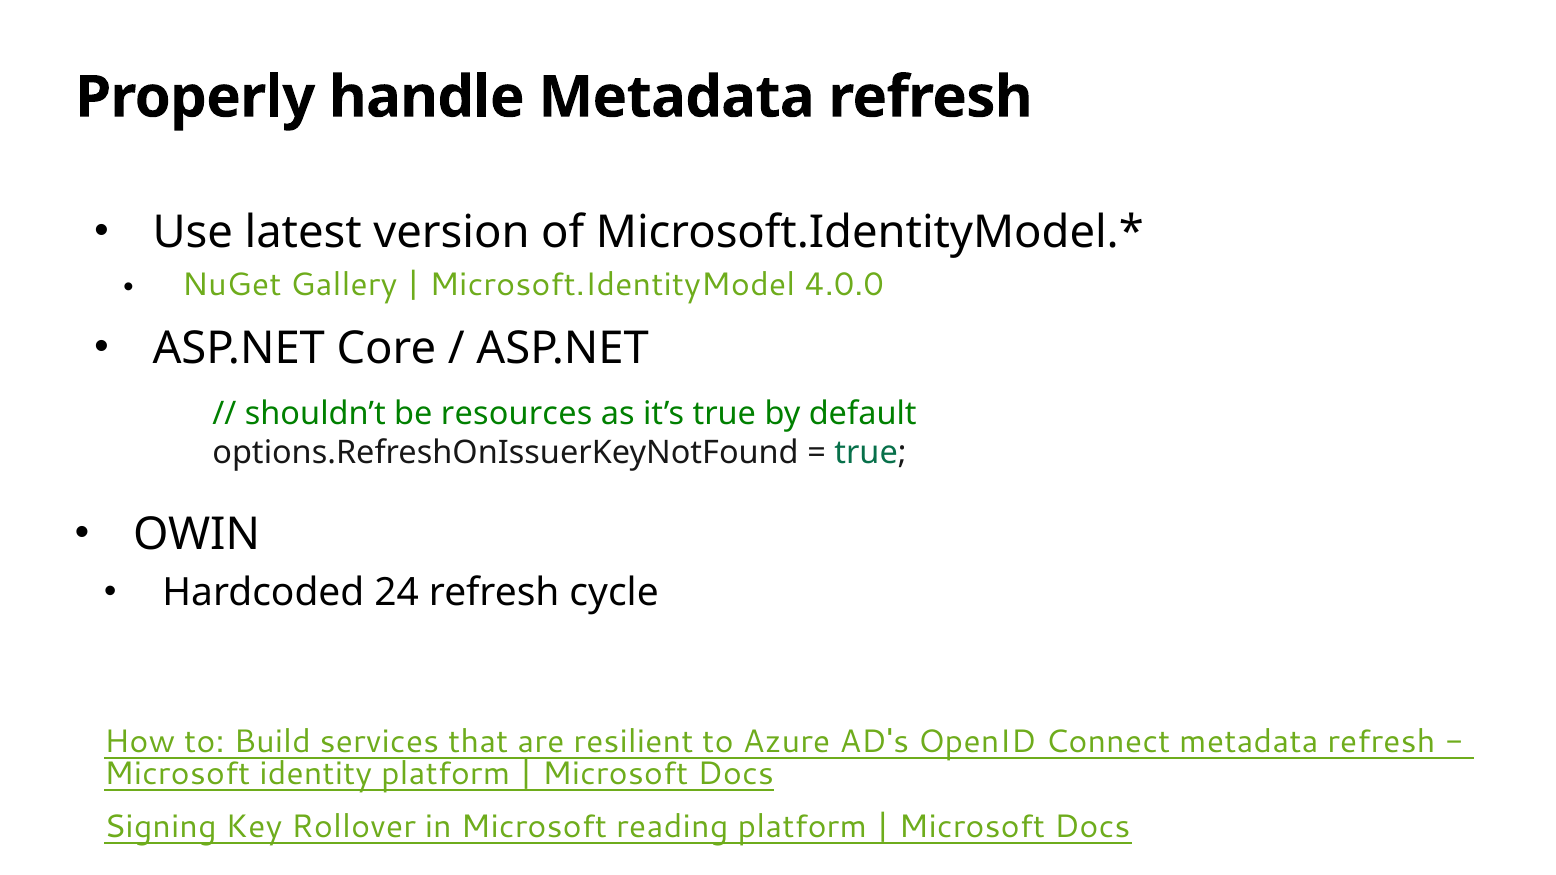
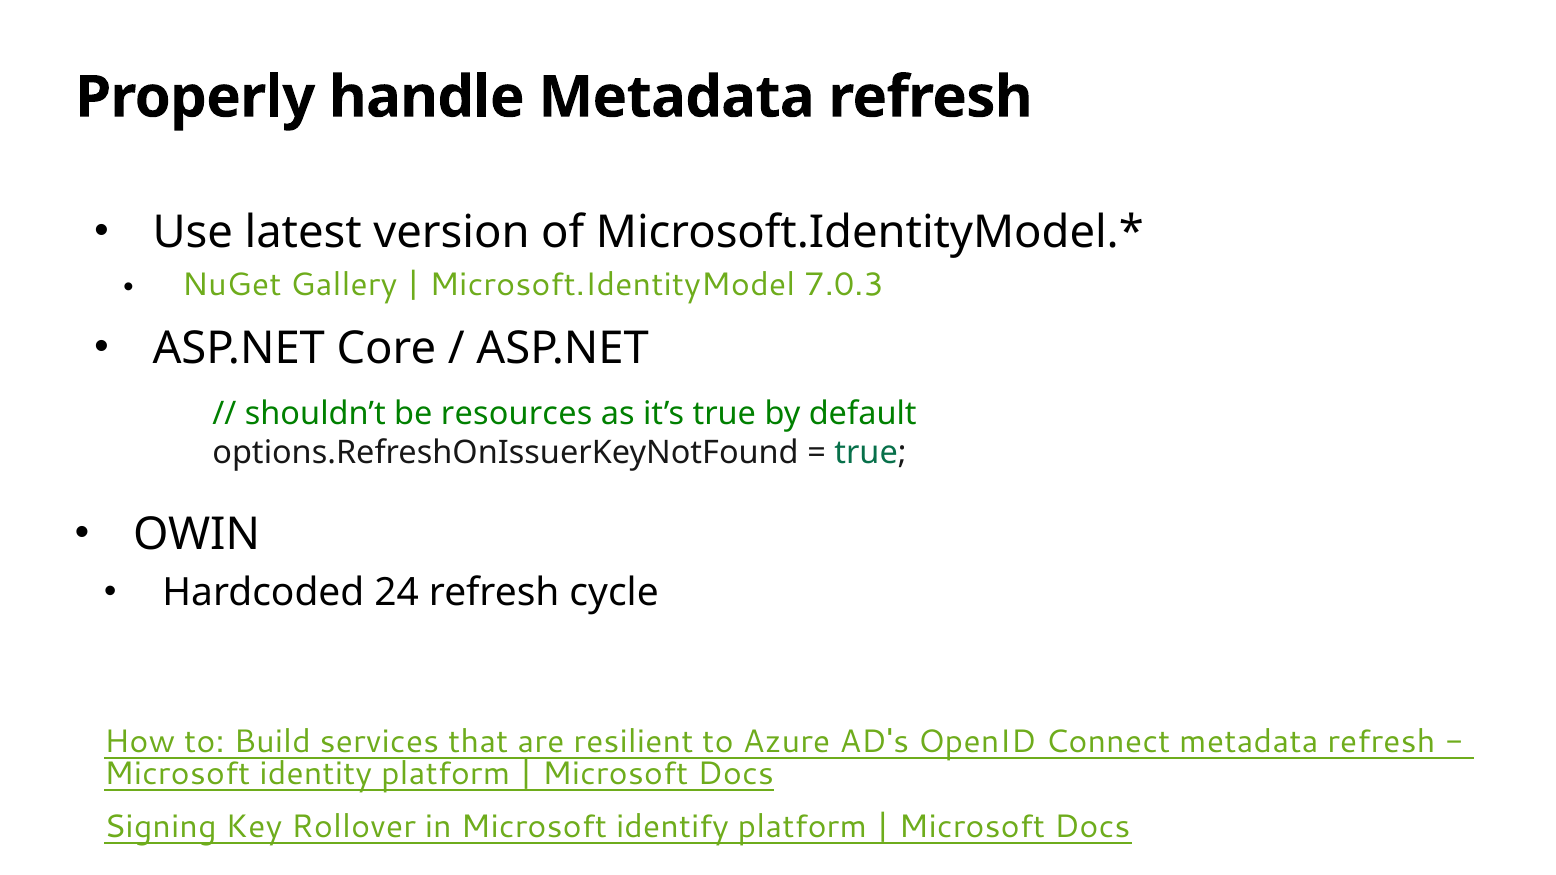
4.0.0: 4.0.0 -> 7.0.3
reading: reading -> identify
